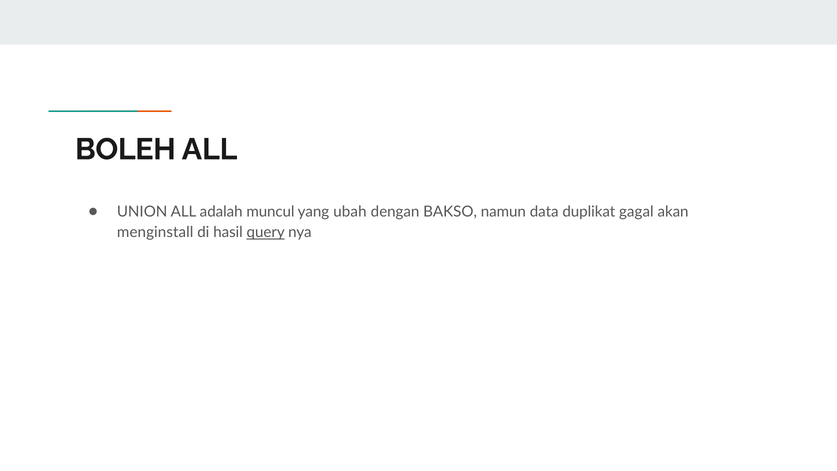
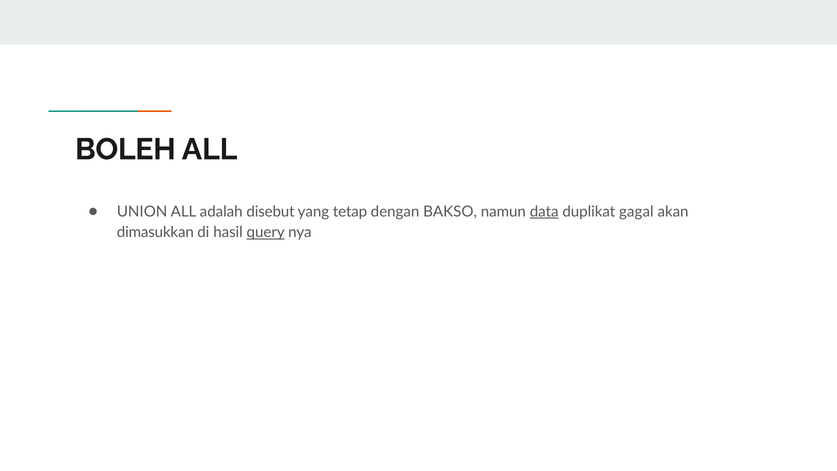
muncul: muncul -> disebut
ubah: ubah -> tetap
data underline: none -> present
menginstall: menginstall -> dimasukkan
